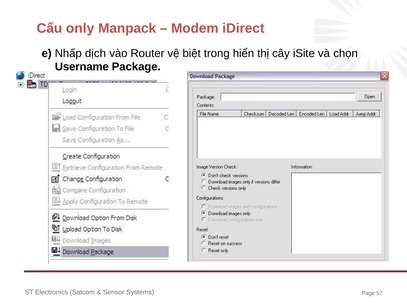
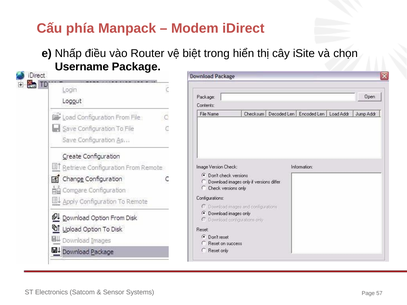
only: only -> phía
dịch: dịch -> điều
